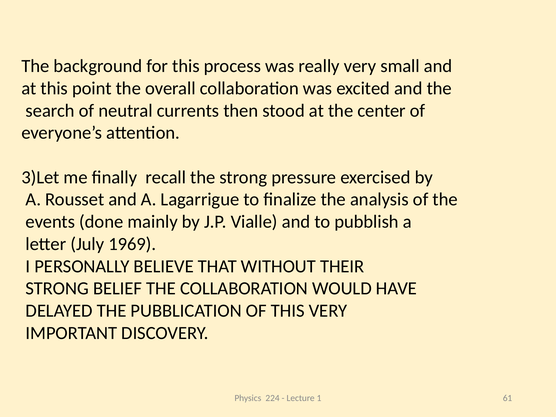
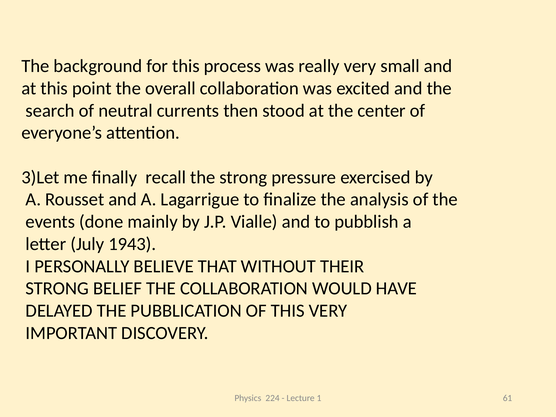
1969: 1969 -> 1943
